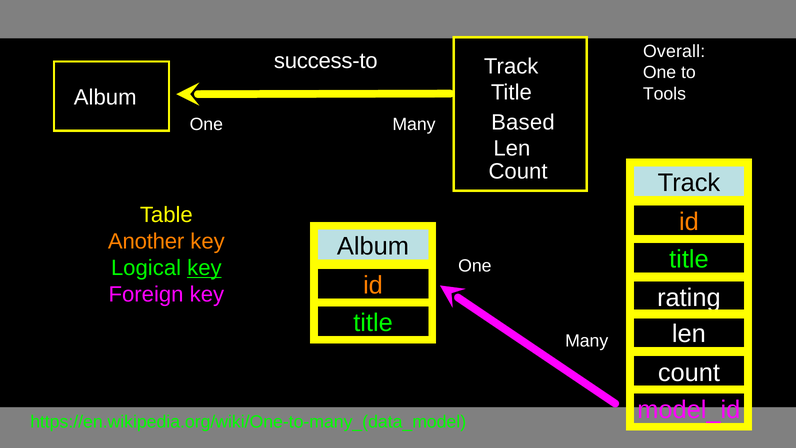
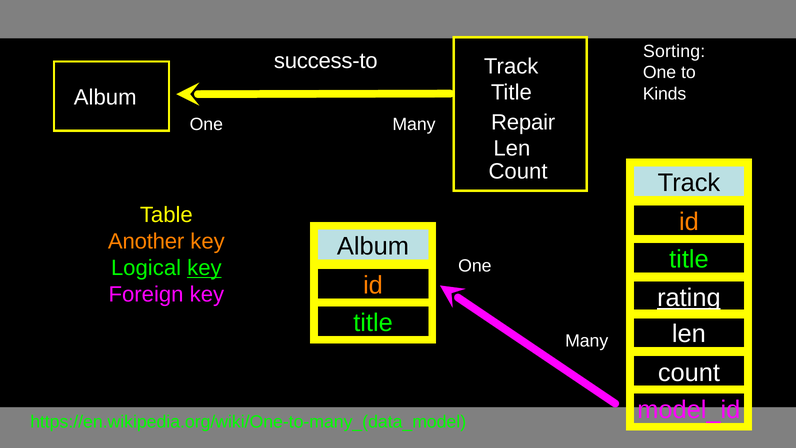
Overall: Overall -> Sorting
Tools: Tools -> Kinds
Based: Based -> Repair
rating underline: none -> present
